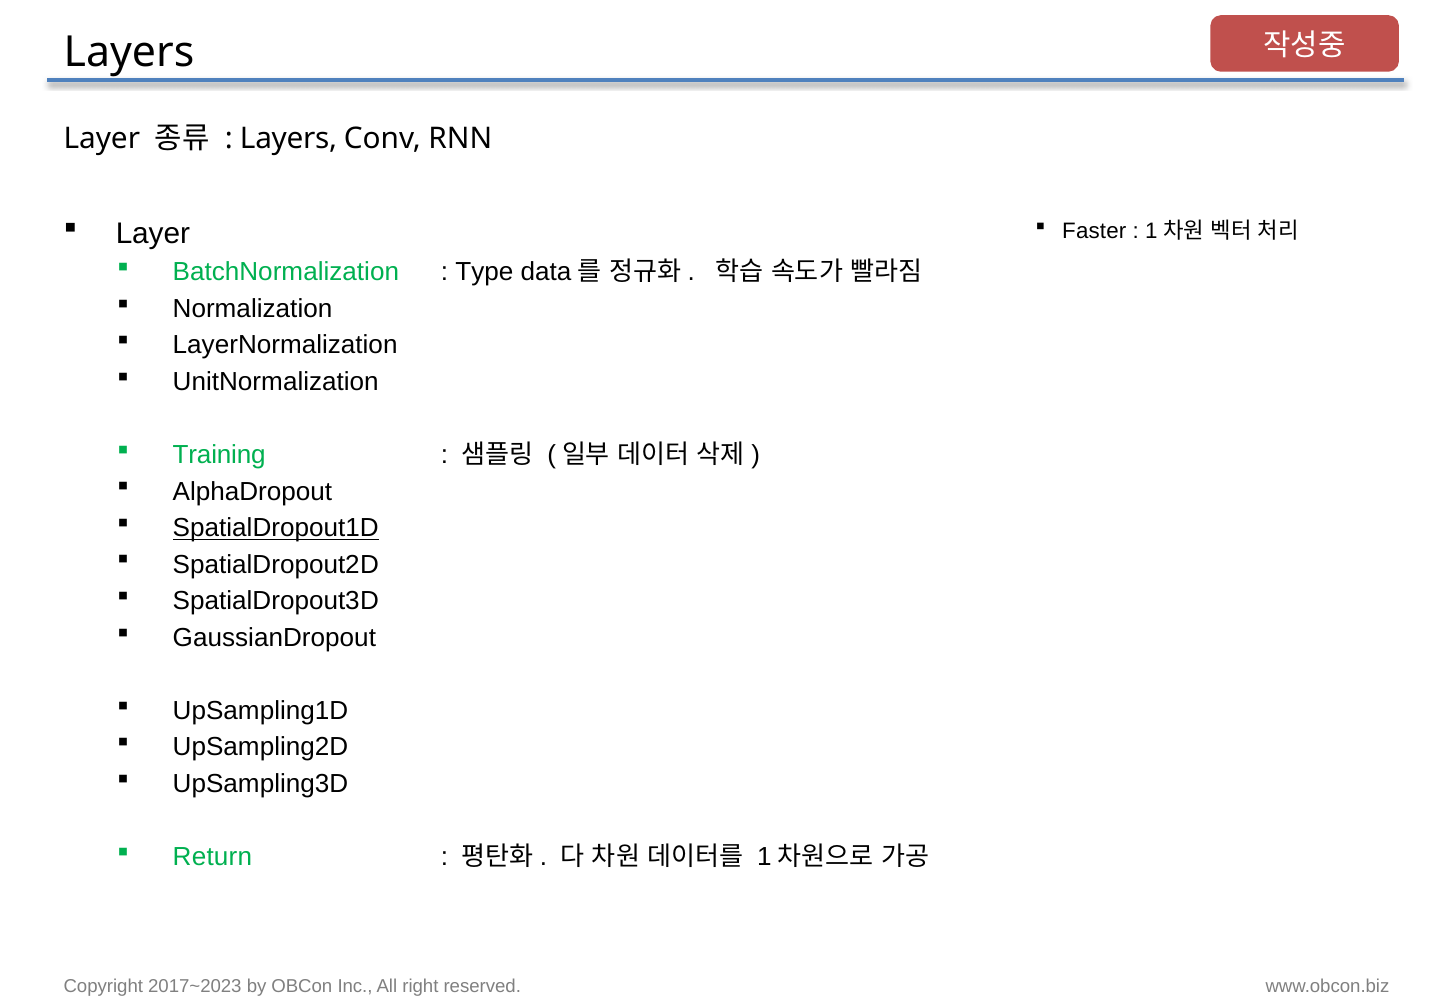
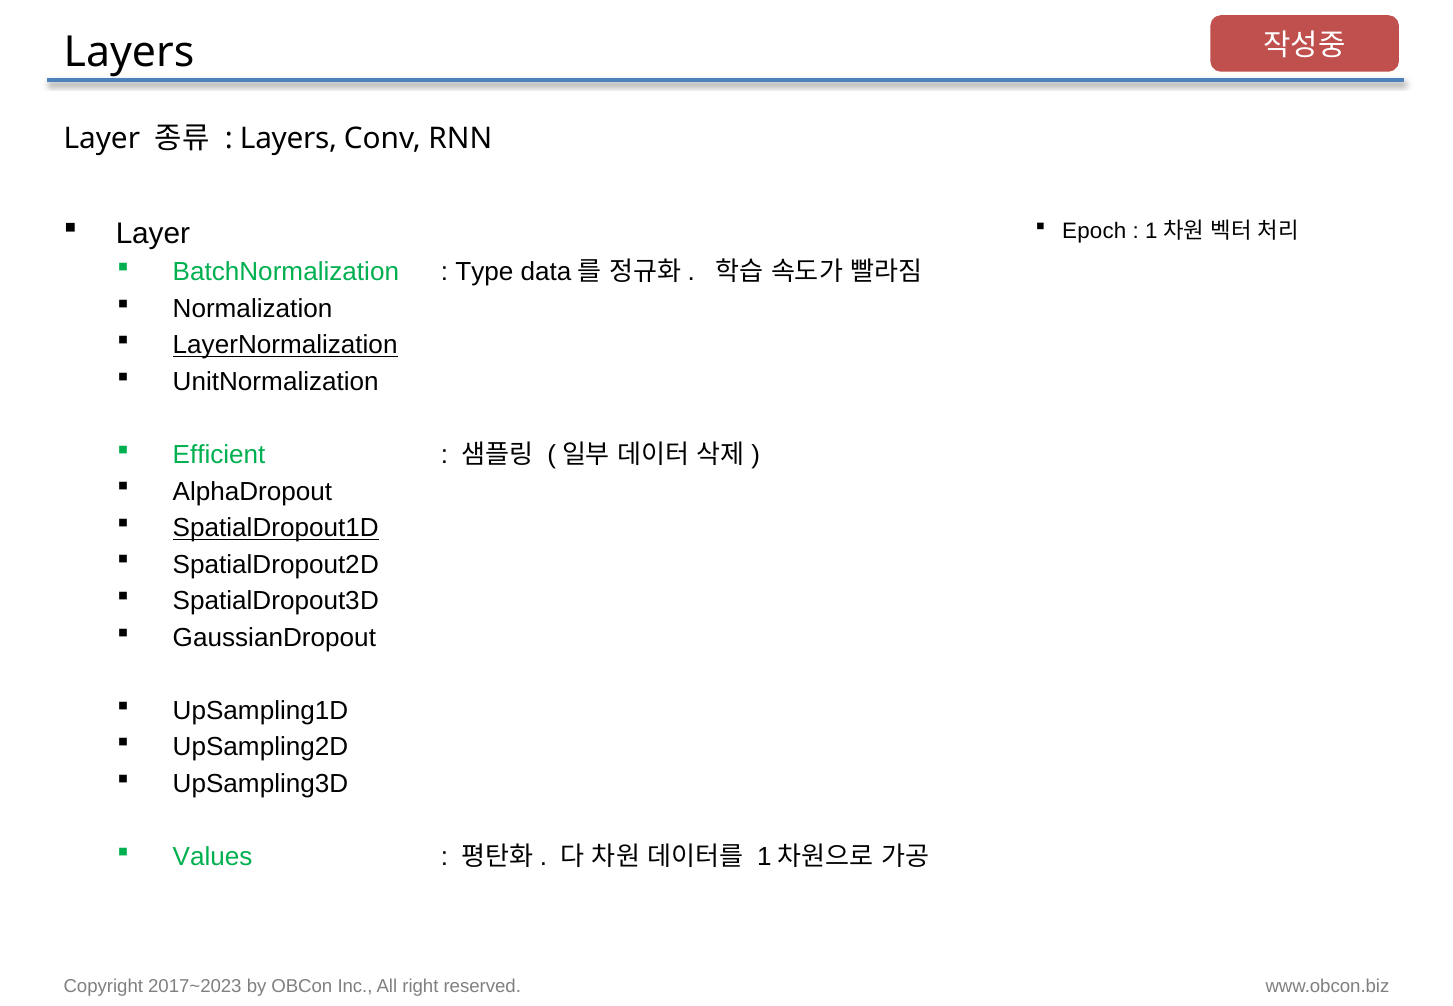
Faster: Faster -> Epoch
LayerNormalization underline: none -> present
Training: Training -> Efficient
Return: Return -> Values
